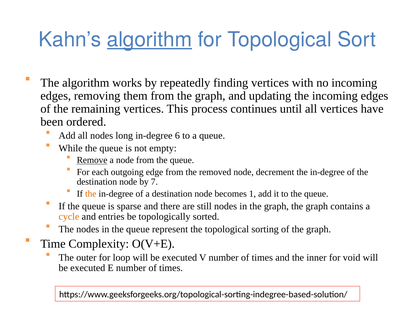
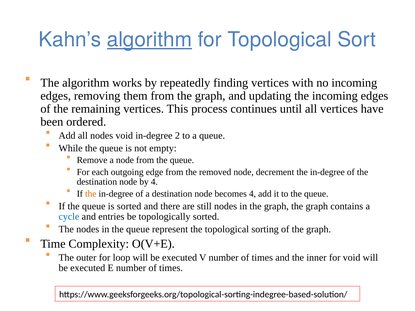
nodes long: long -> void
6: 6 -> 2
Remove underline: present -> none
by 7: 7 -> 4
becomes 1: 1 -> 4
is sparse: sparse -> sorted
cycle colour: orange -> blue
